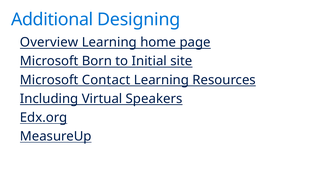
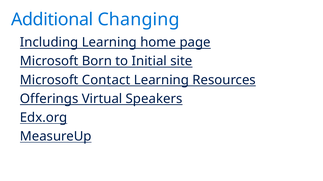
Designing: Designing -> Changing
Overview: Overview -> Including
Including: Including -> Offerings
